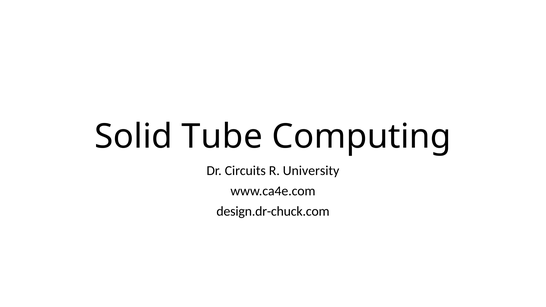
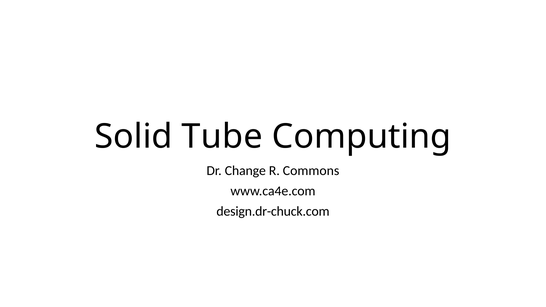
Circuits: Circuits -> Change
University: University -> Commons
